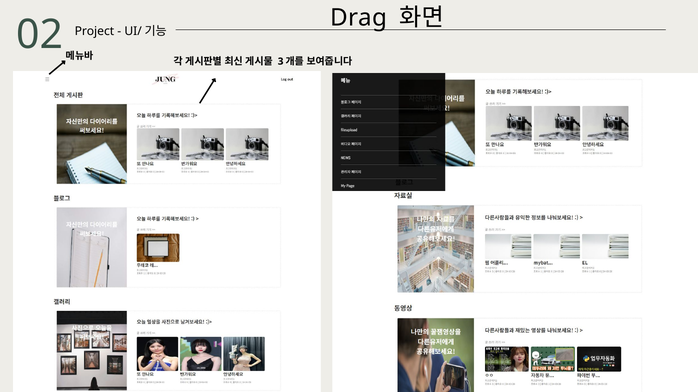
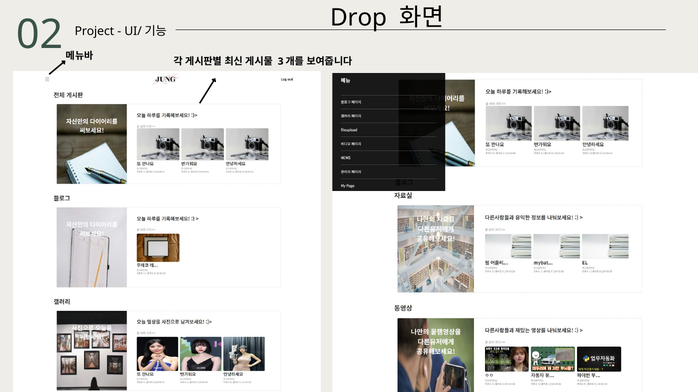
Drag: Drag -> Drop
